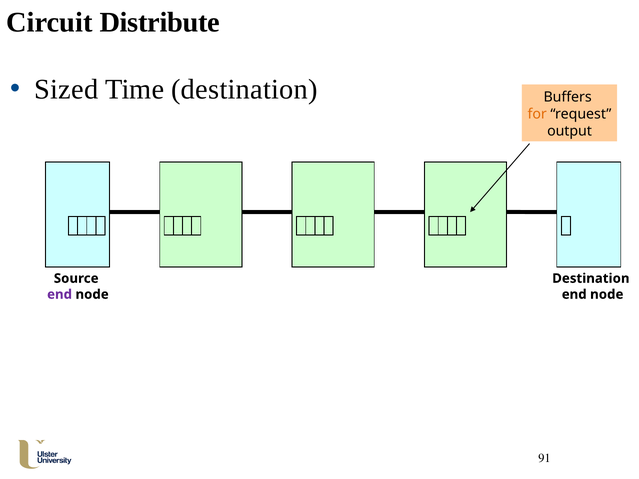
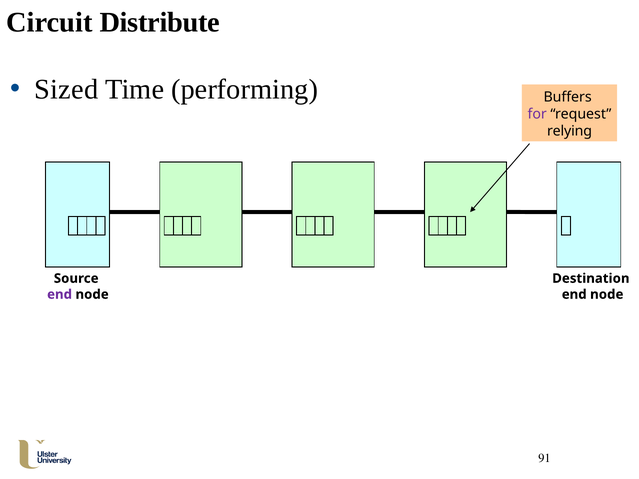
Time destination: destination -> performing
for colour: orange -> purple
output: output -> relying
